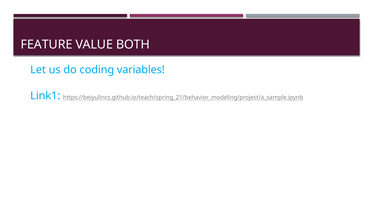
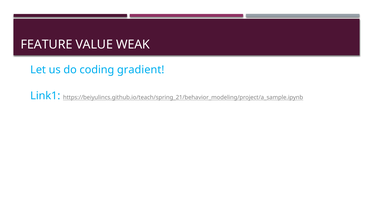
BOTH: BOTH -> WEAK
variables: variables -> gradient
